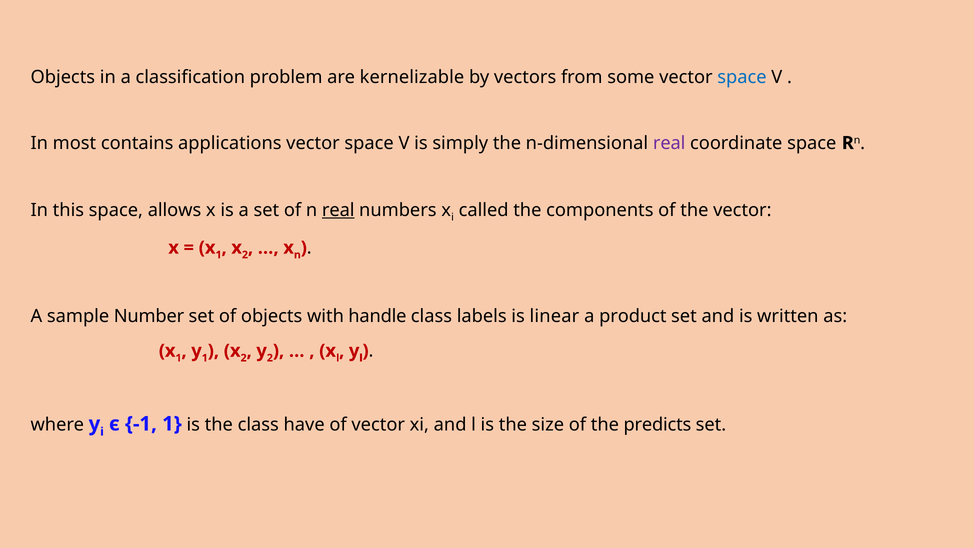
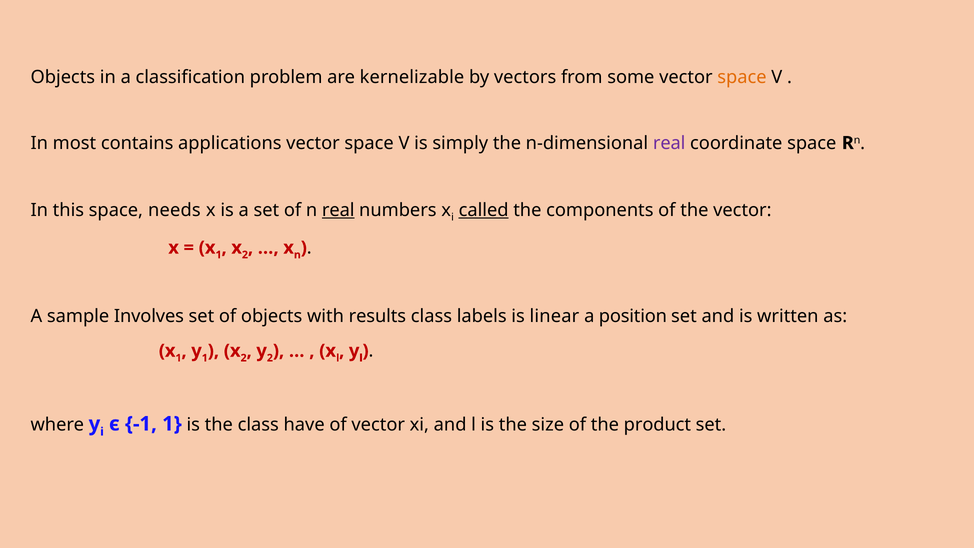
space at (742, 77) colour: blue -> orange
allows: allows -> needs
called underline: none -> present
Number: Number -> Involves
handle: handle -> results
product: product -> position
predicts: predicts -> product
